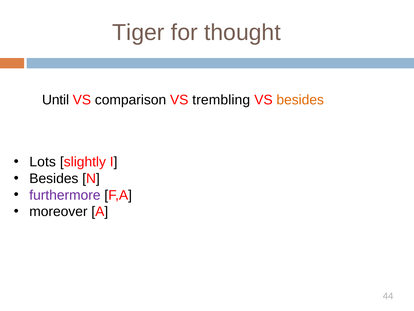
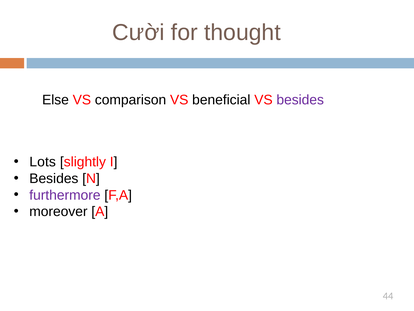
Tiger: Tiger -> Cười
Until: Until -> Else
trembling: trembling -> beneficial
besides at (300, 100) colour: orange -> purple
